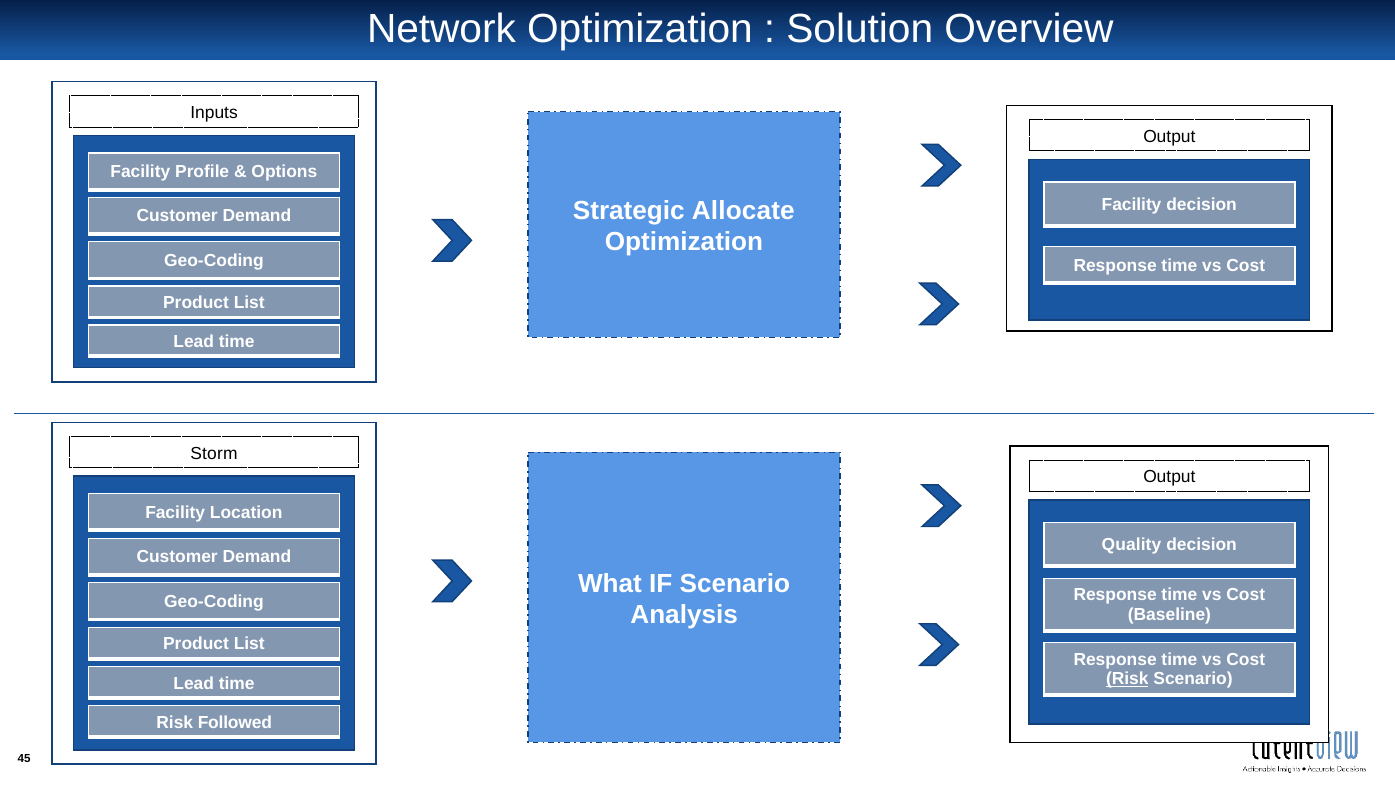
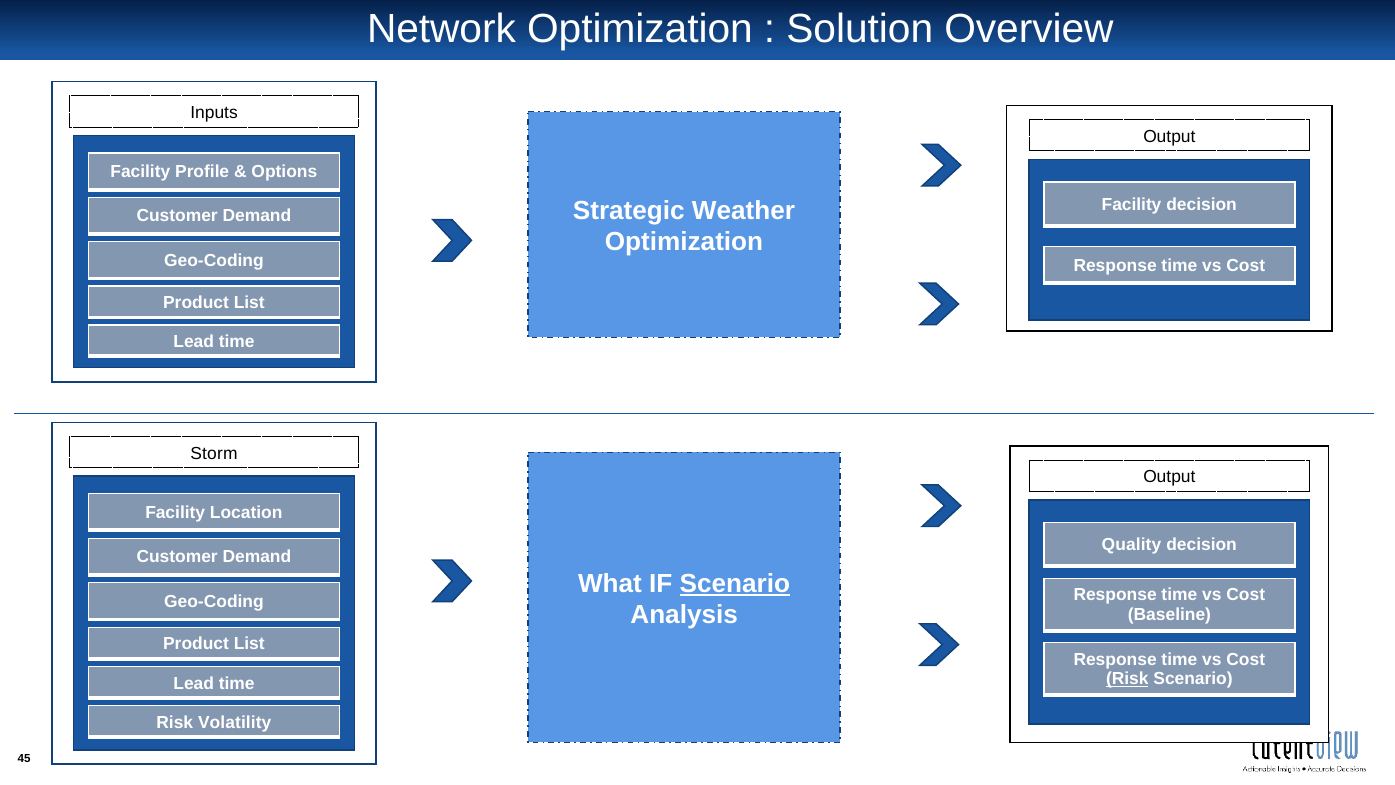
Allocate: Allocate -> Weather
Scenario at (735, 583) underline: none -> present
Followed: Followed -> Volatility
